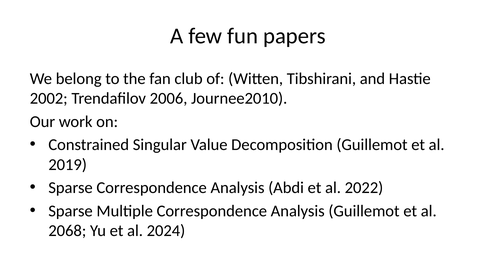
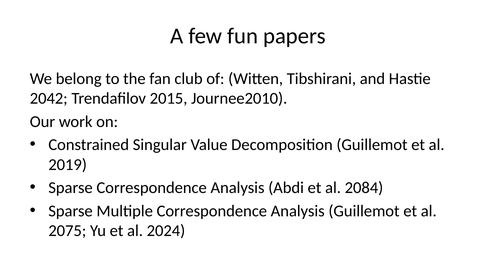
2002: 2002 -> 2042
2006: 2006 -> 2015
2022: 2022 -> 2084
2068: 2068 -> 2075
